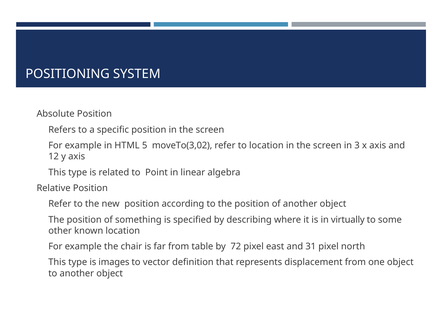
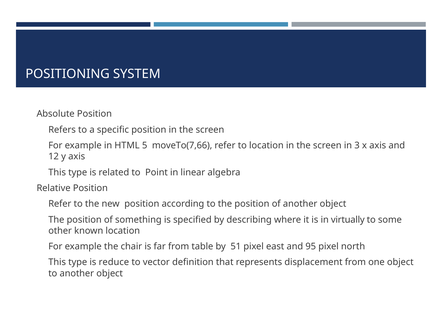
moveTo(3,02: moveTo(3,02 -> moveTo(7,66
72: 72 -> 51
31: 31 -> 95
images: images -> reduce
